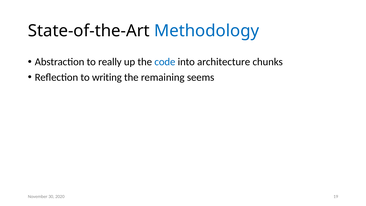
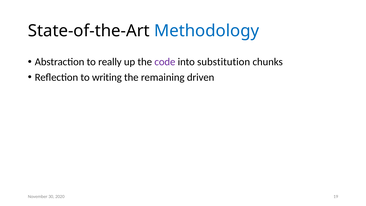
code colour: blue -> purple
architecture: architecture -> substitution
seems: seems -> driven
